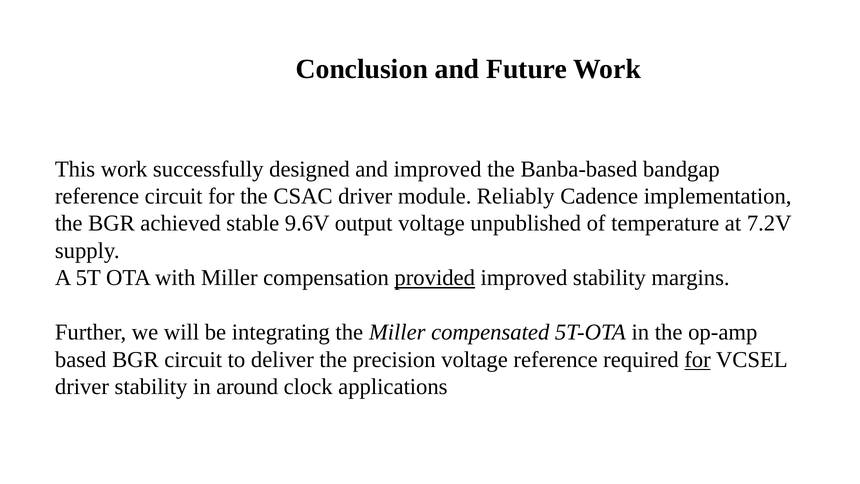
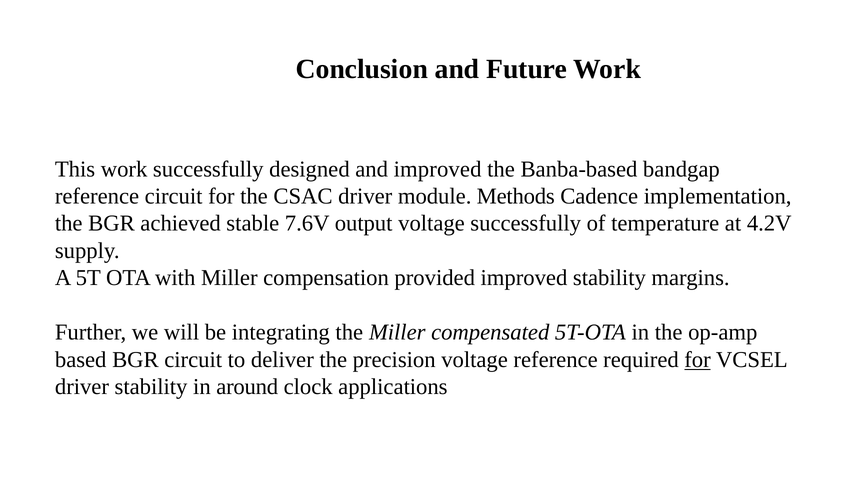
Reliably: Reliably -> Methods
9.6V: 9.6V -> 7.6V
voltage unpublished: unpublished -> successfully
7.2V: 7.2V -> 4.2V
provided underline: present -> none
